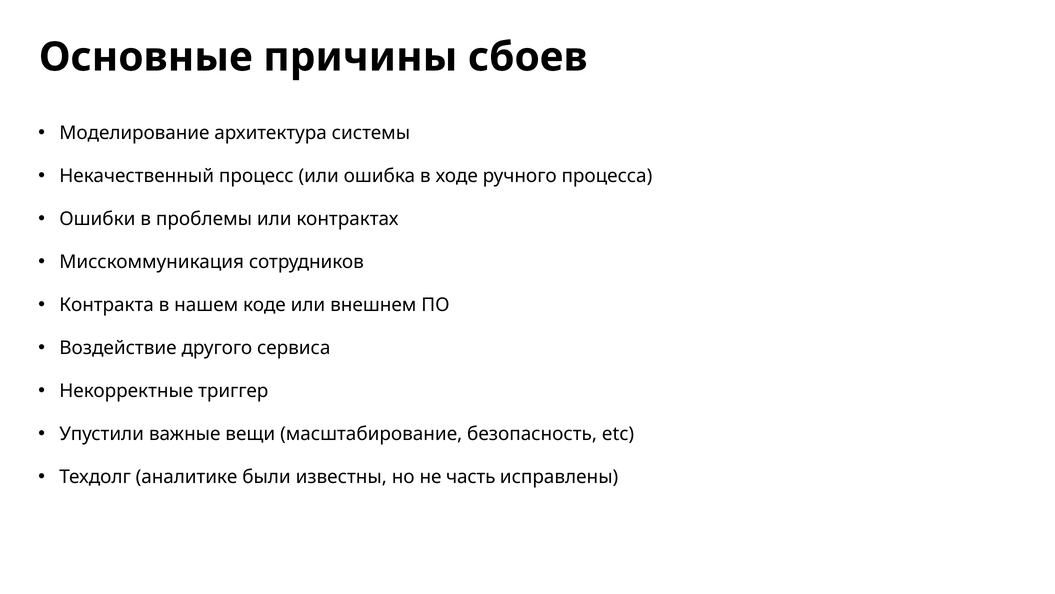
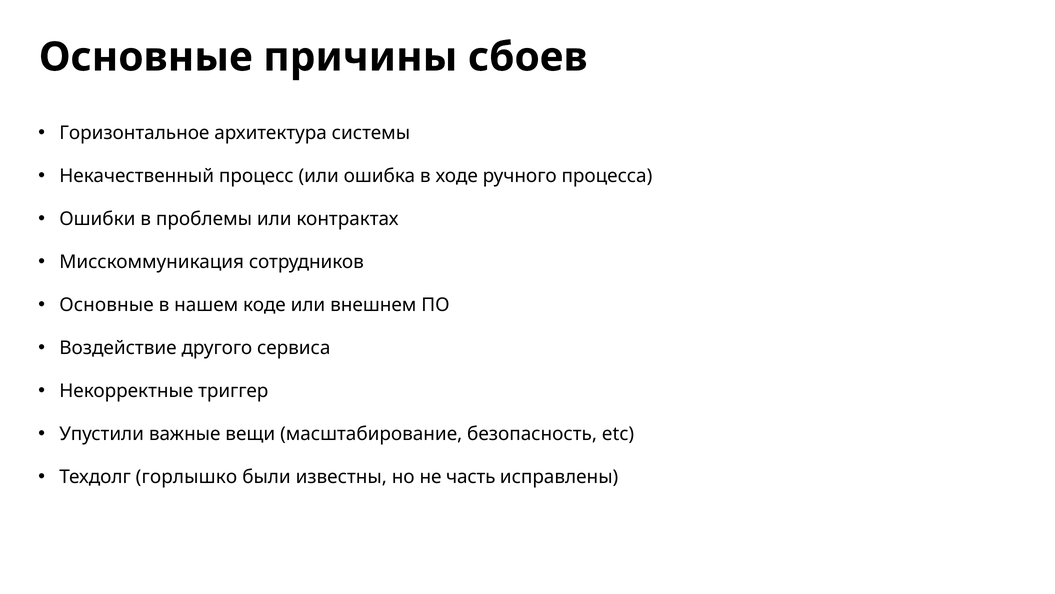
Моделирование: Моделирование -> Горизонтальное
Контракта at (107, 305): Контракта -> Основные
аналитике: аналитике -> горлышко
